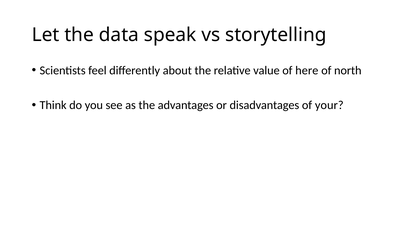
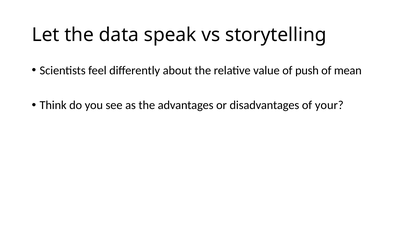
here: here -> push
north: north -> mean
